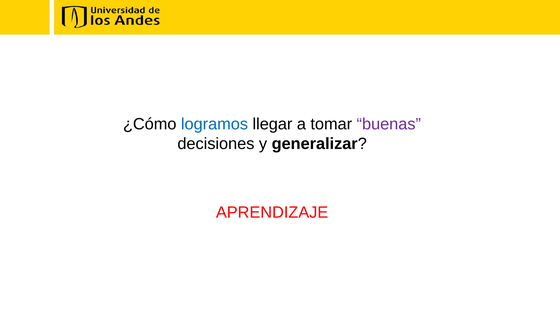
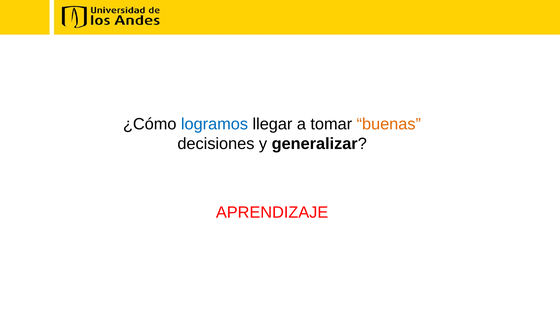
buenas colour: purple -> orange
